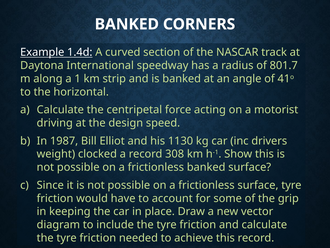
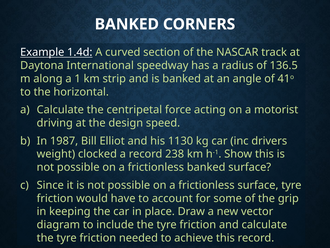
801.7: 801.7 -> 136.5
308: 308 -> 238
